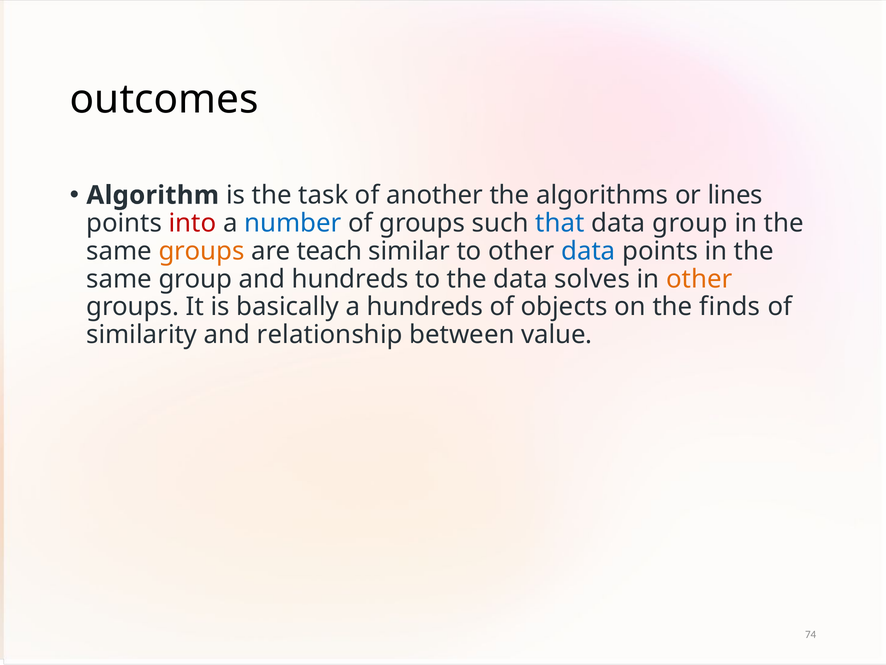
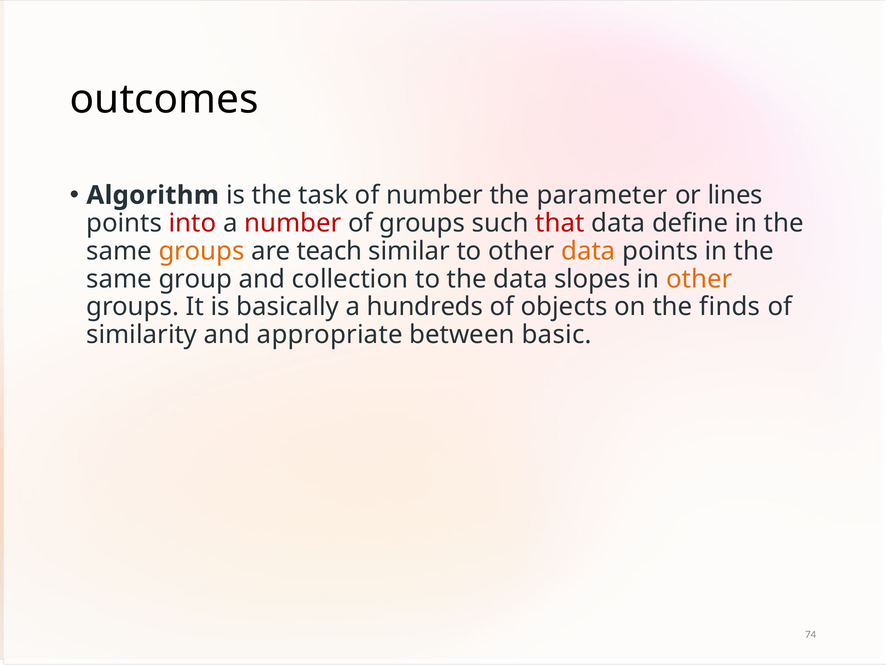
of another: another -> number
algorithms: algorithms -> parameter
number at (293, 223) colour: blue -> red
that colour: blue -> red
data group: group -> define
data at (588, 251) colour: blue -> orange
and hundreds: hundreds -> collection
solves: solves -> slopes
relationship: relationship -> appropriate
value: value -> basic
